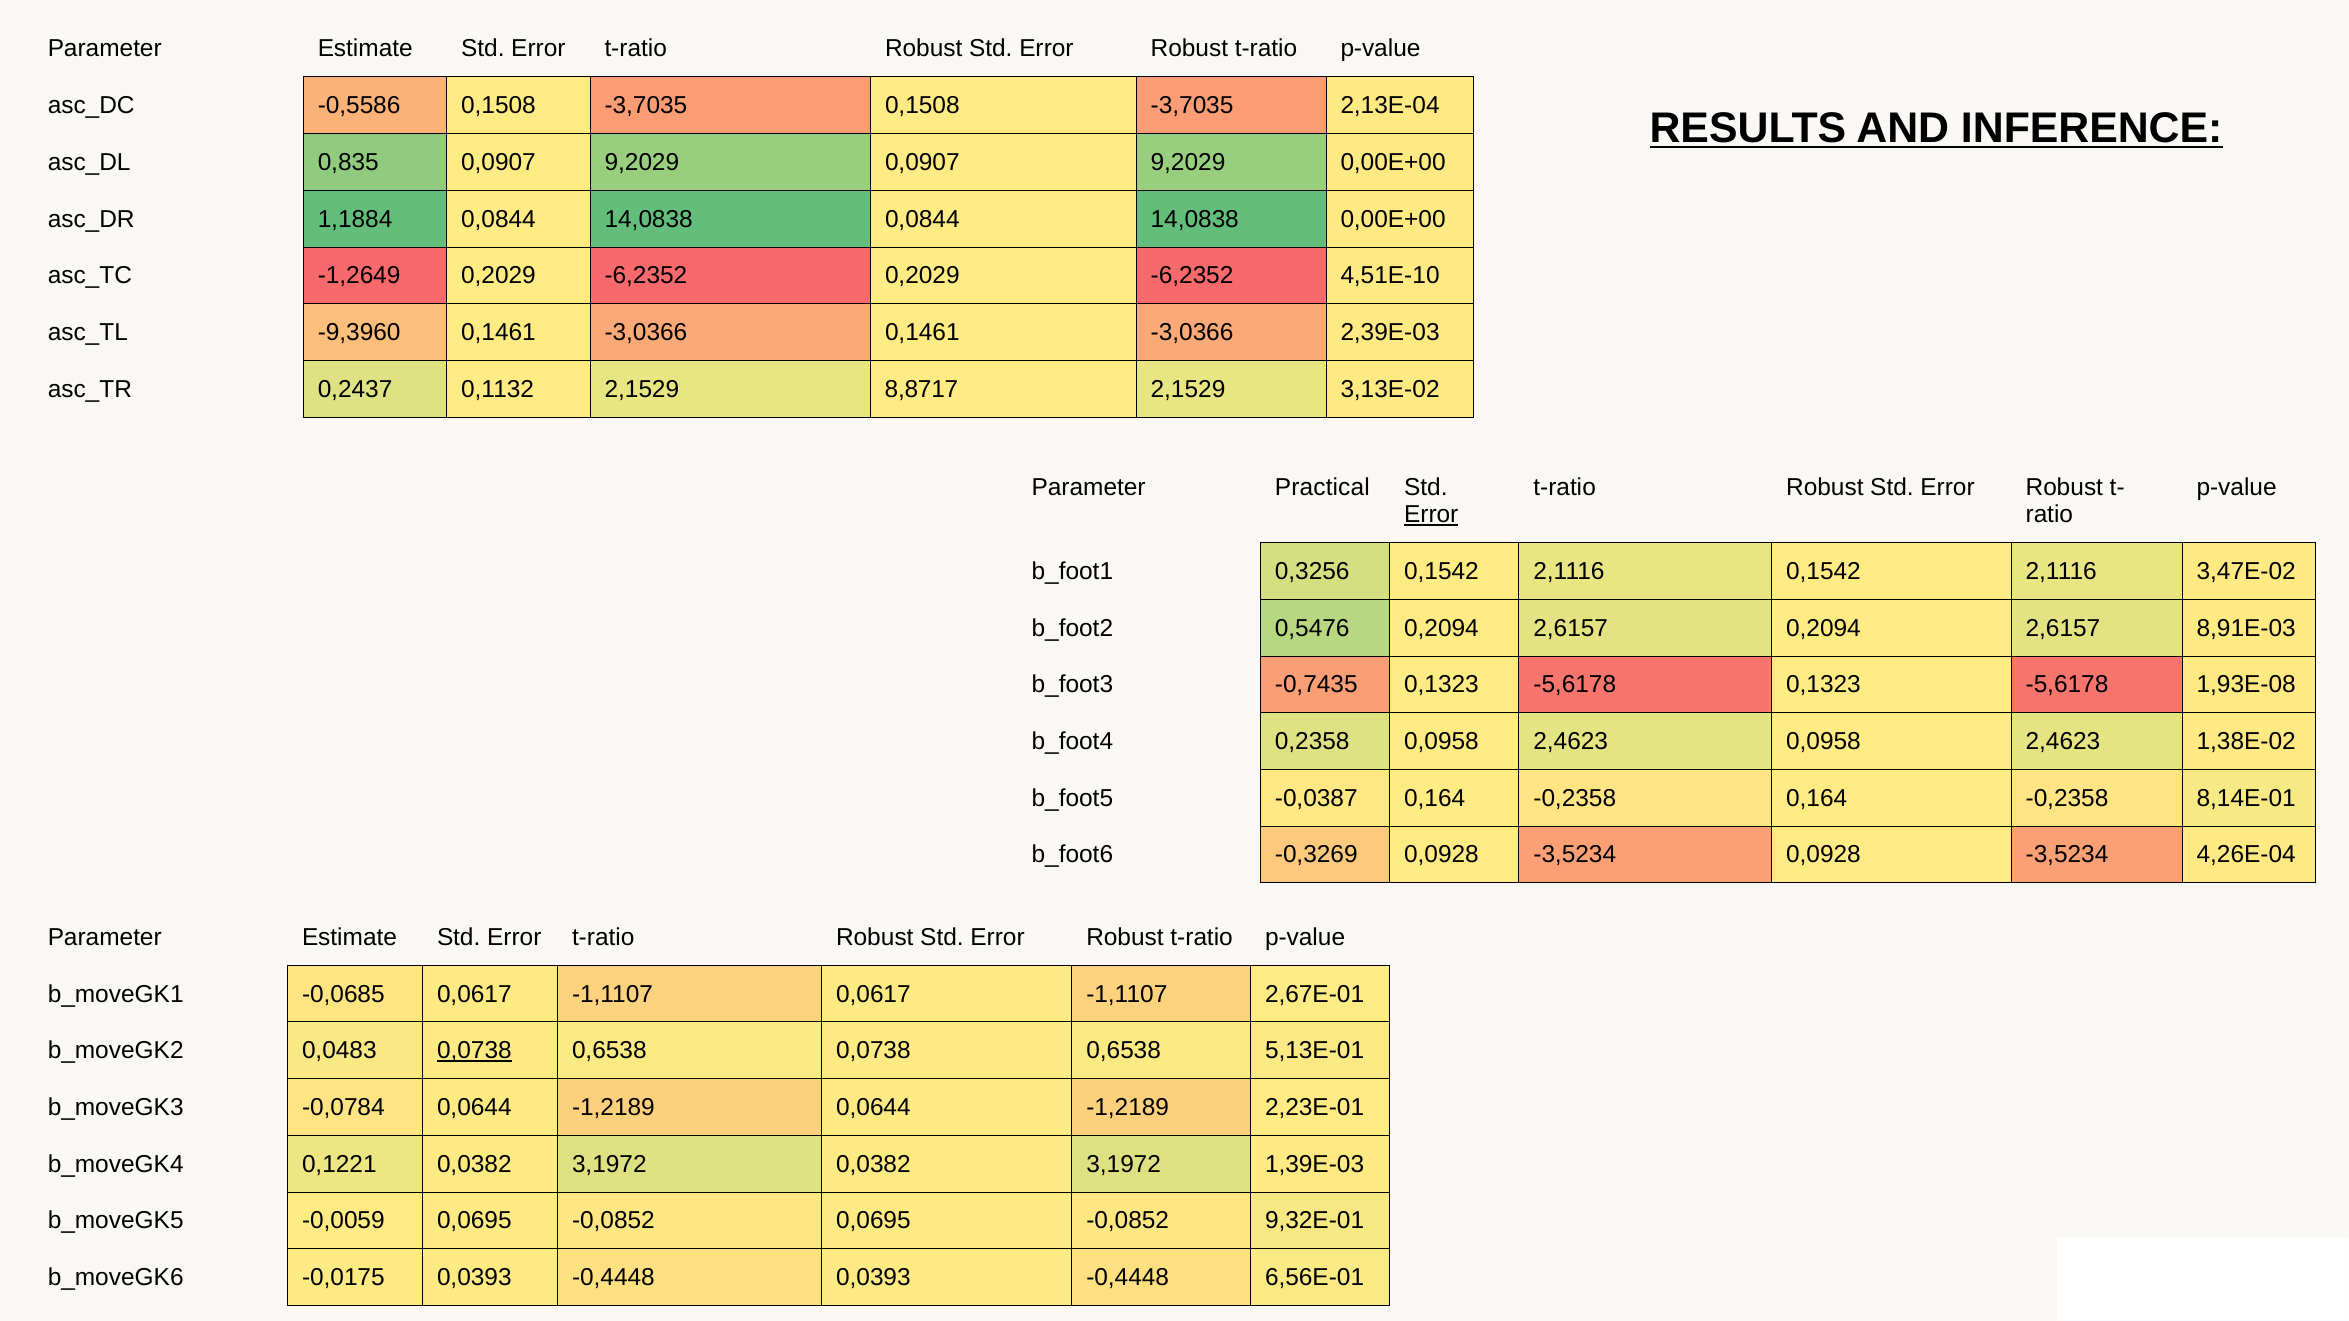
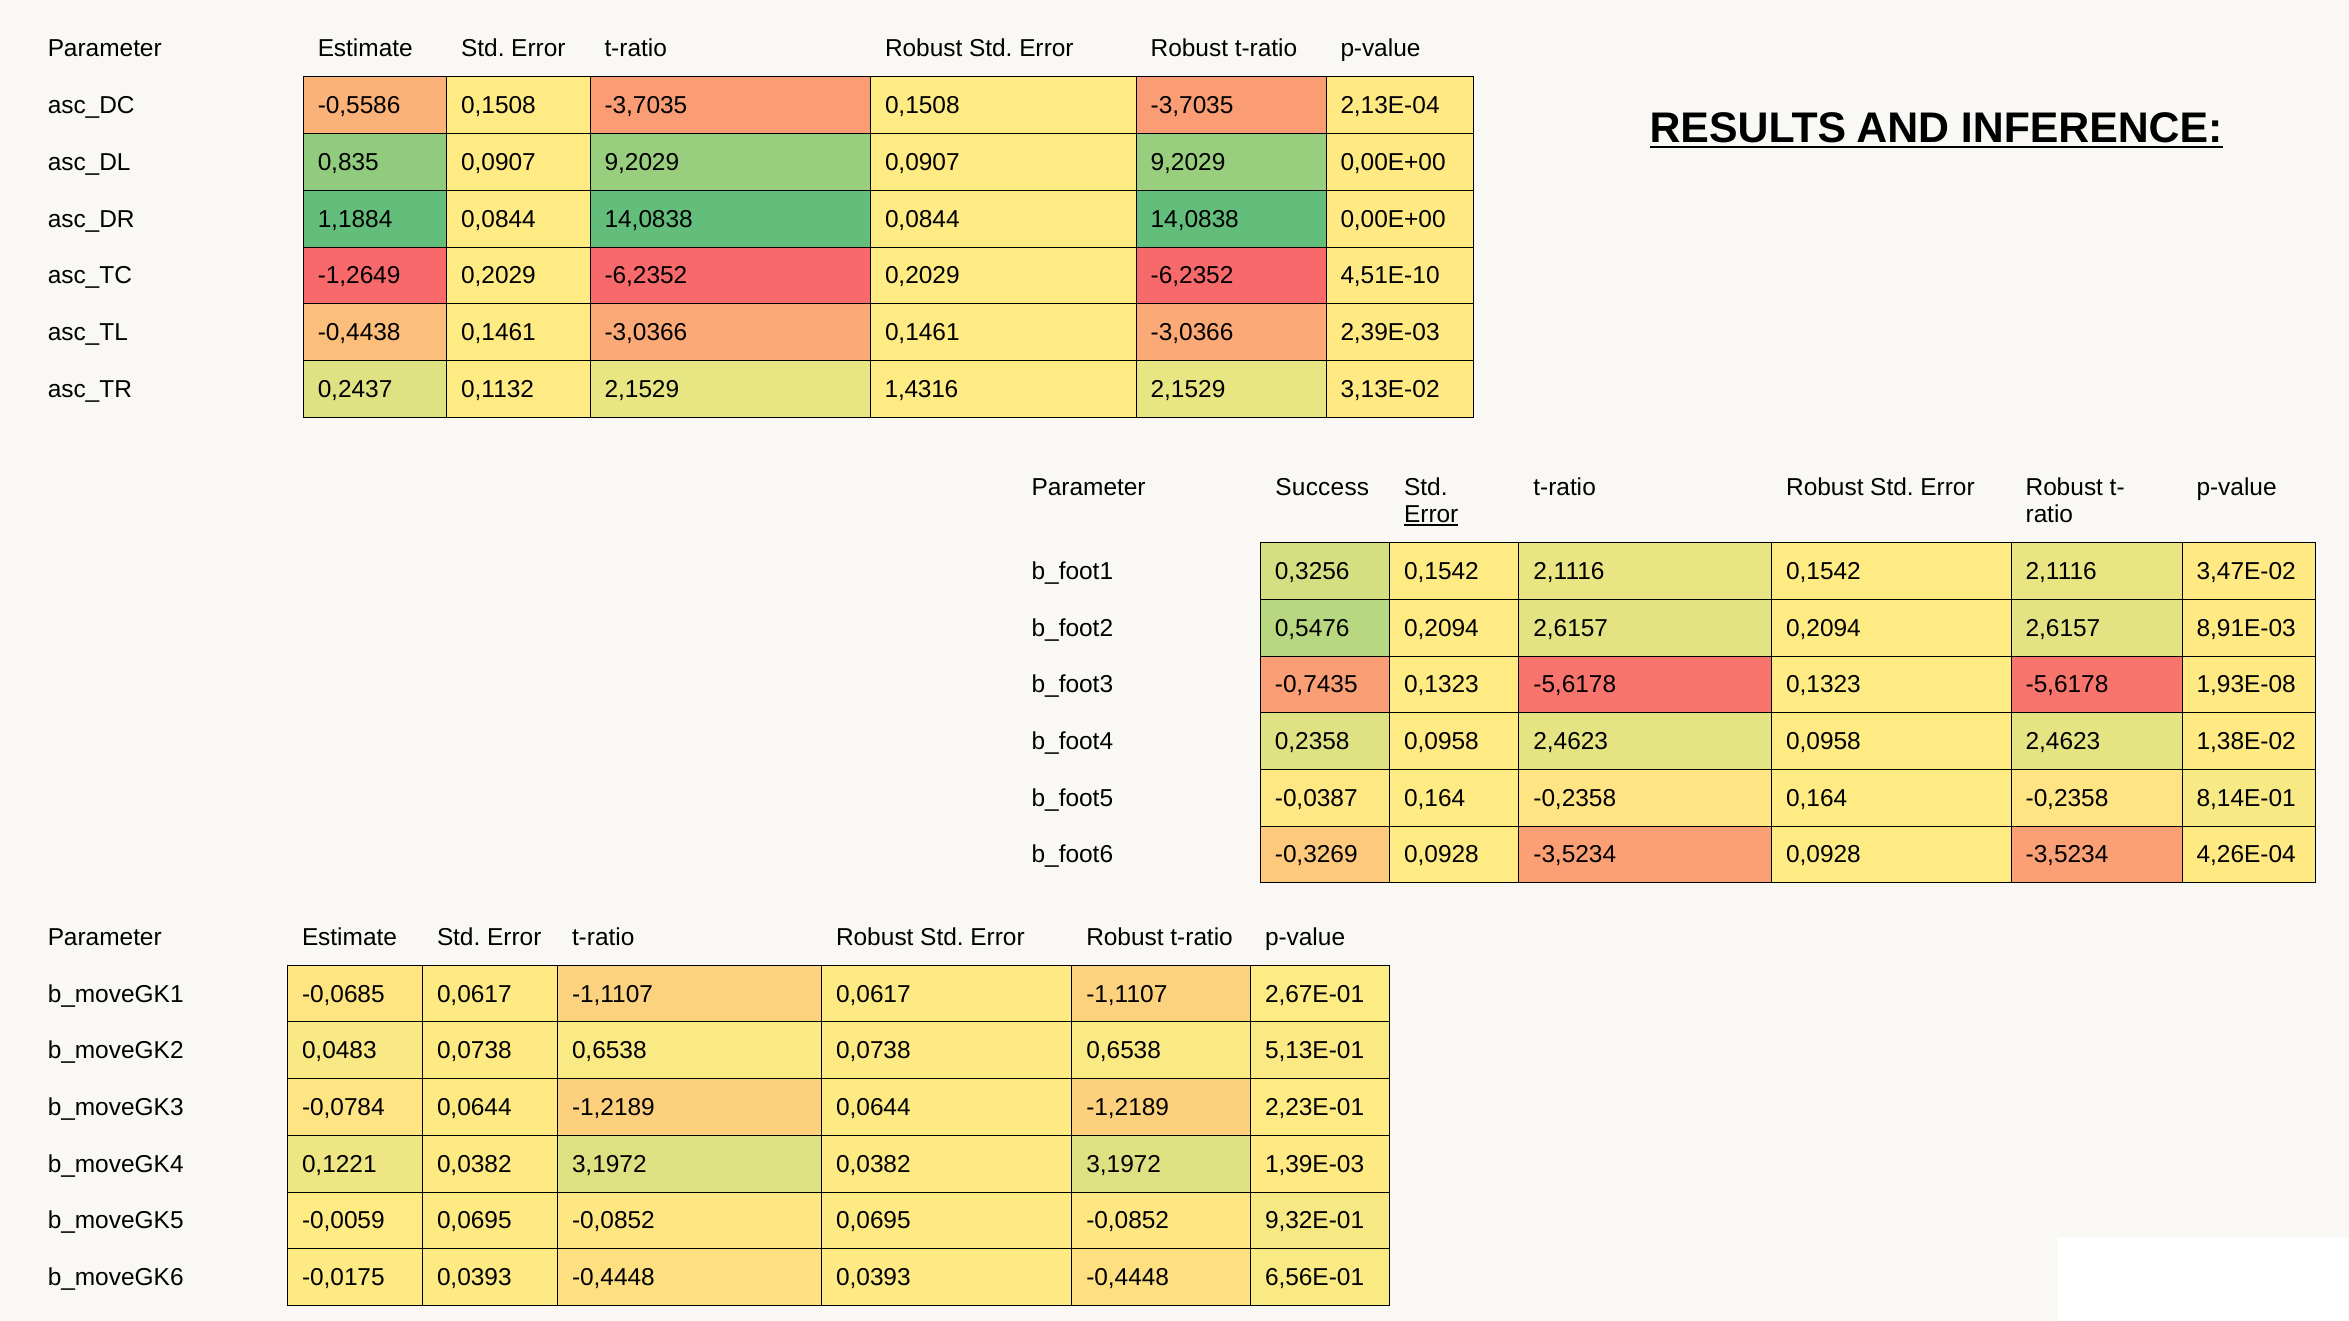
-9,3960: -9,3960 -> -0,4438
8,8717: 8,8717 -> 1,4316
Practical: Practical -> Success
0,0738 at (474, 1051) underline: present -> none
